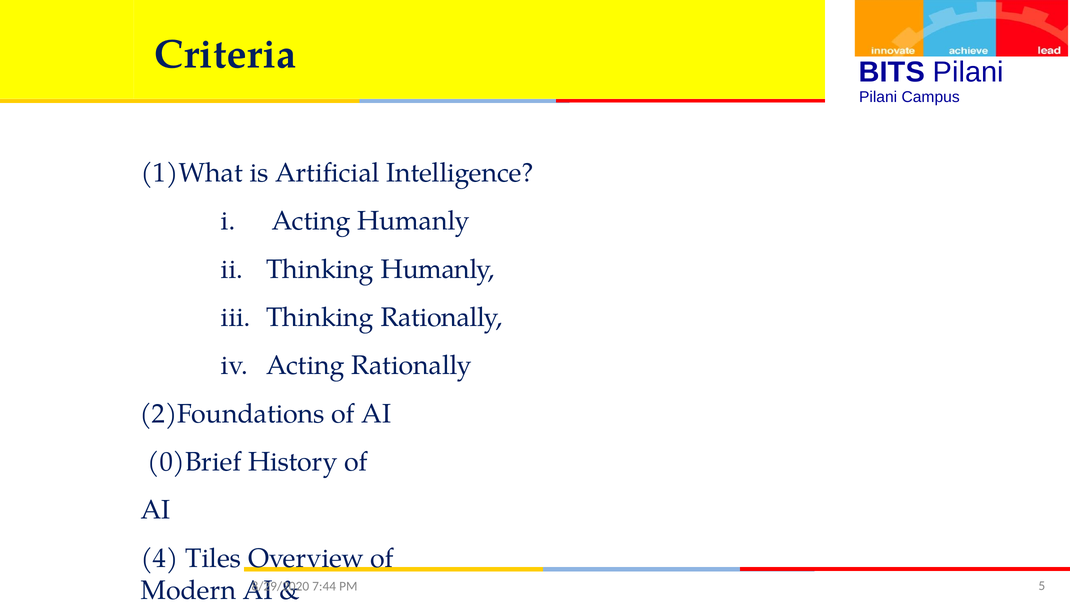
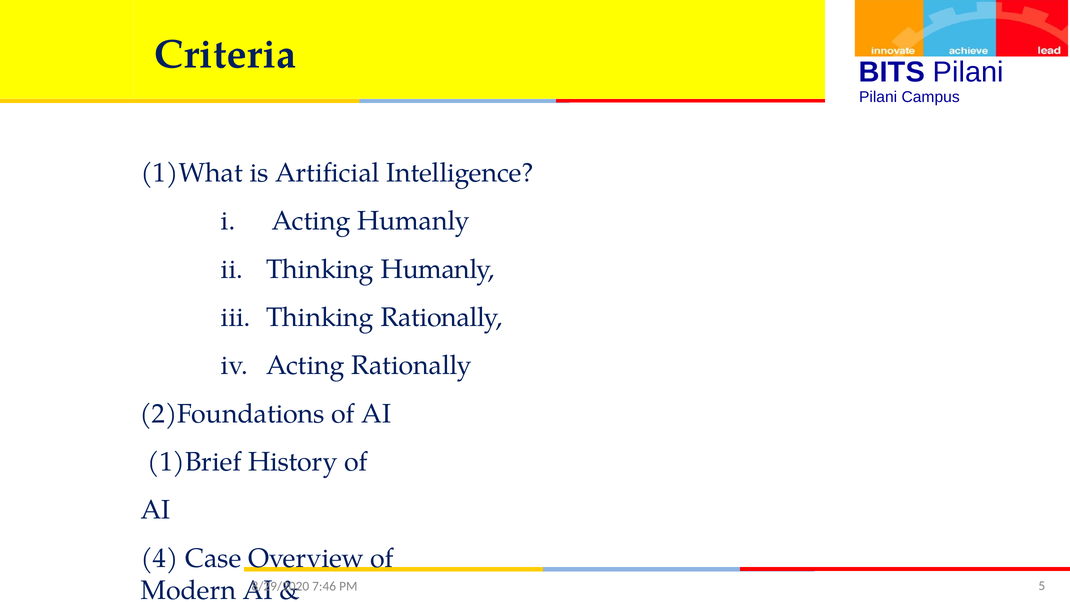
0)Brief: 0)Brief -> 1)Brief
Tiles: Tiles -> Case
7:44: 7:44 -> 7:46
